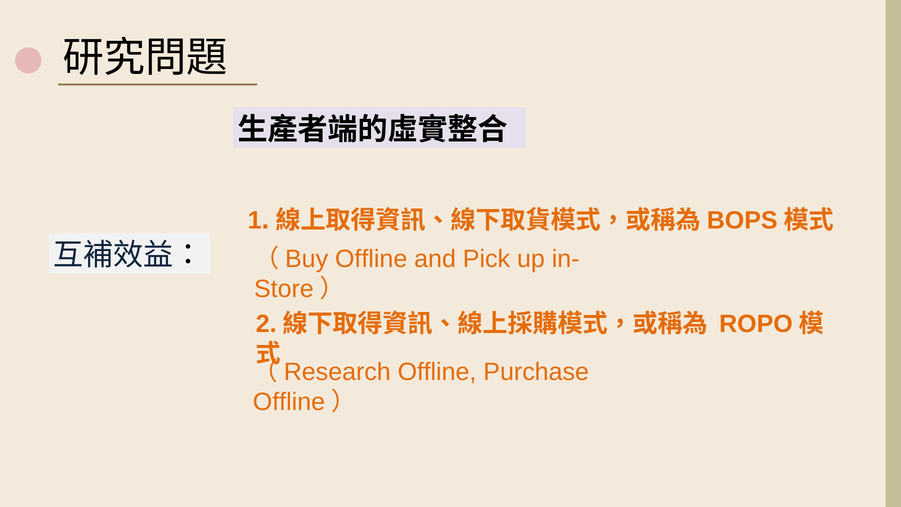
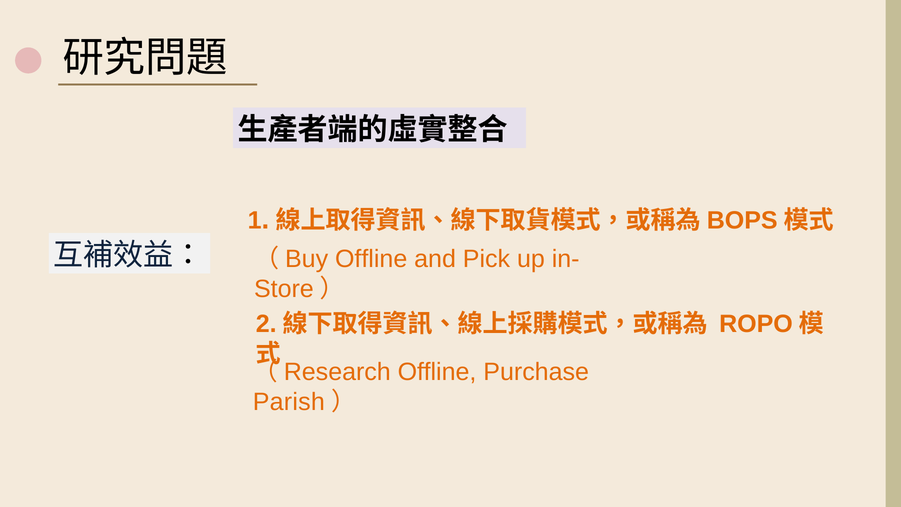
Offline at (289, 402): Offline -> Parish
